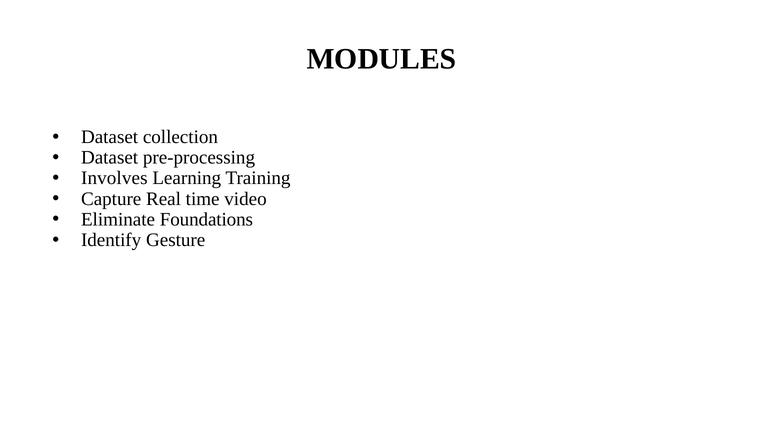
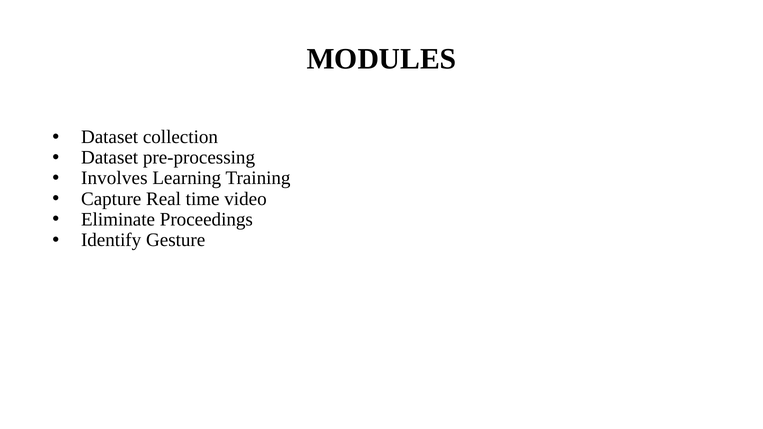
Foundations: Foundations -> Proceedings
